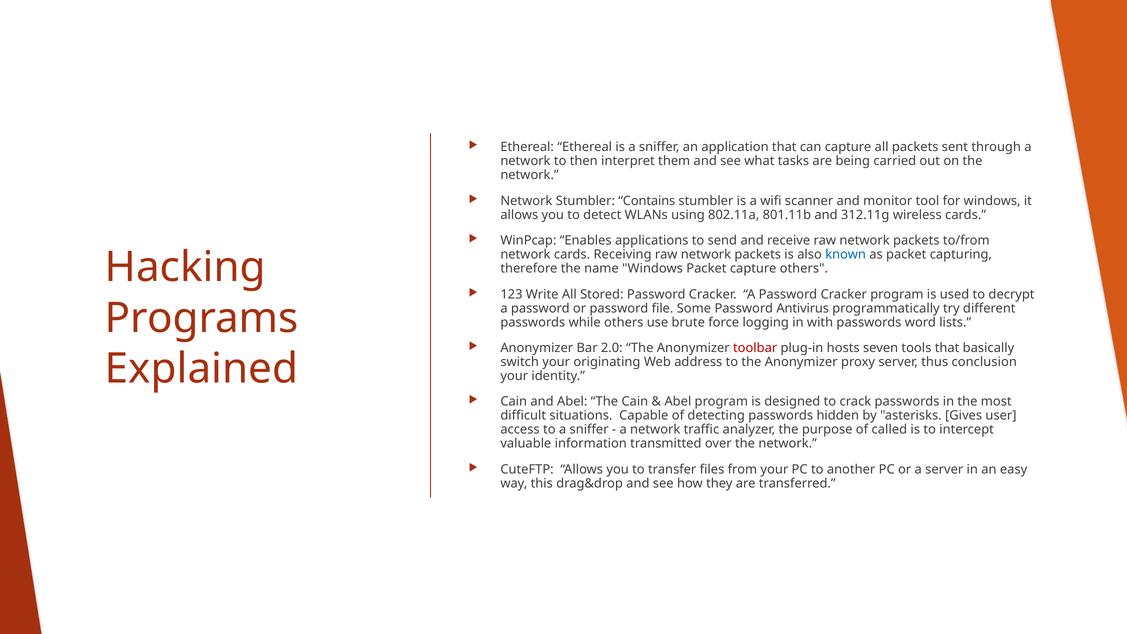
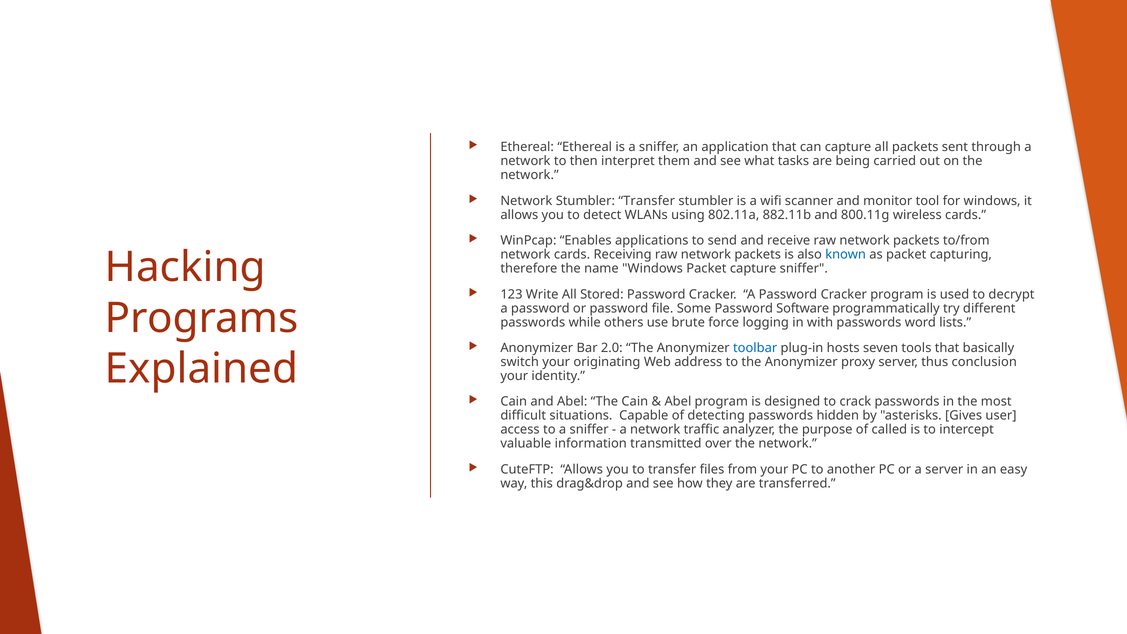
Stumbler Contains: Contains -> Transfer
801.11b: 801.11b -> 882.11b
312.11g: 312.11g -> 800.11g
capture others: others -> sniffer
Antivirus: Antivirus -> Software
toolbar colour: red -> blue
